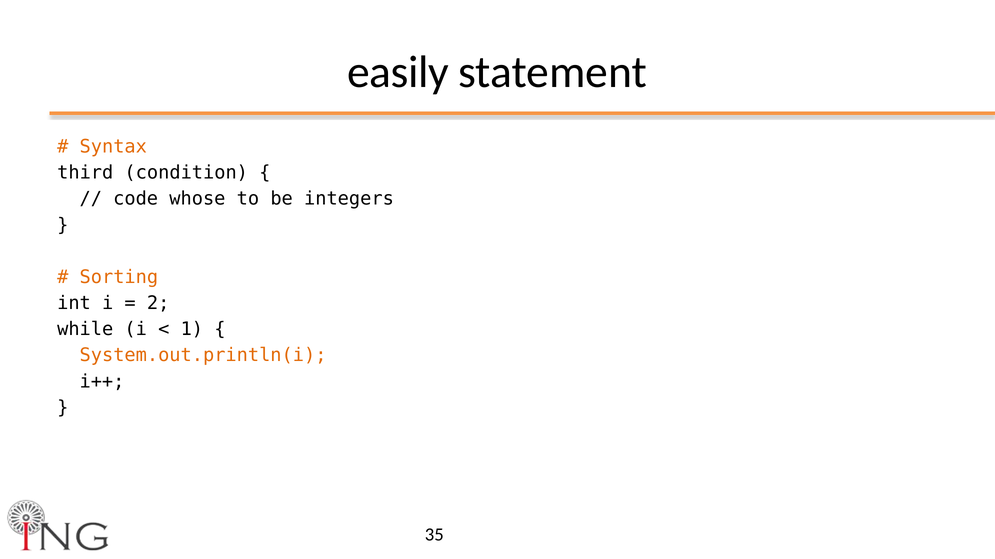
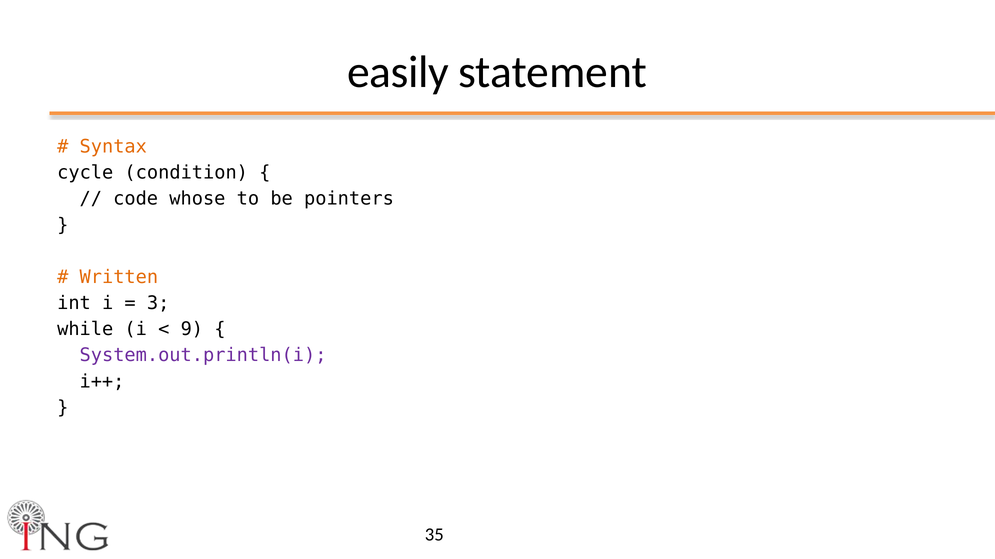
third: third -> cycle
integers: integers -> pointers
Sorting: Sorting -> Written
2: 2 -> 3
1: 1 -> 9
System.out.println(i colour: orange -> purple
